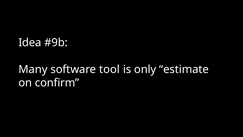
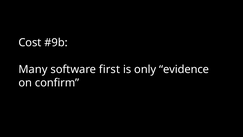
Idea: Idea -> Cost
tool: tool -> first
estimate: estimate -> evidence
